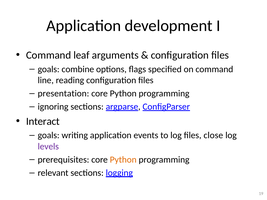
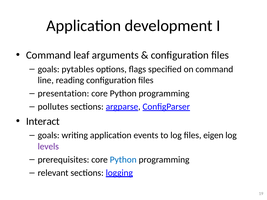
combine: combine -> pytables
ignoring: ignoring -> pollutes
close: close -> eigen
Python at (123, 160) colour: orange -> blue
